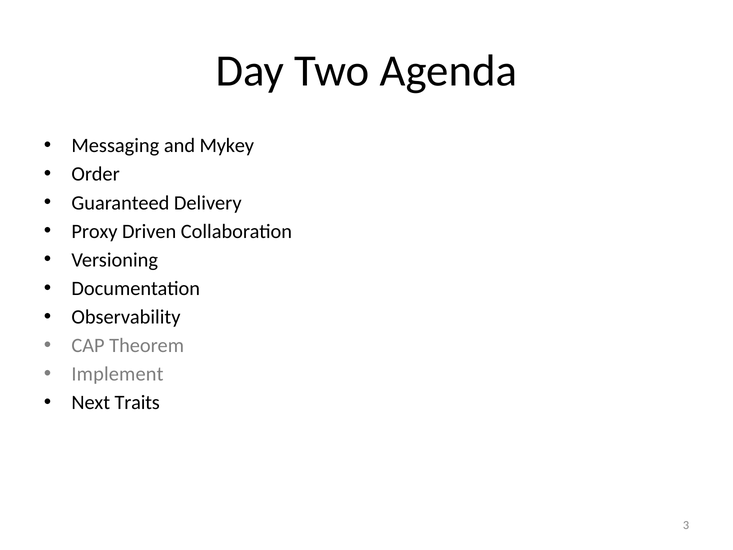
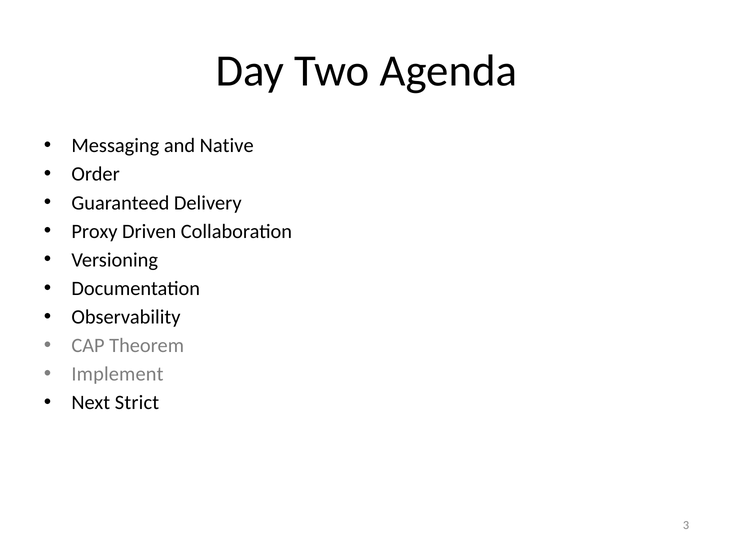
Mykey: Mykey -> Native
Traits: Traits -> Strict
